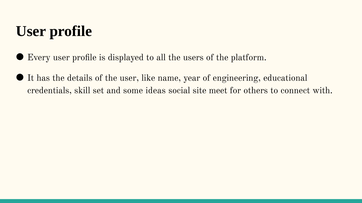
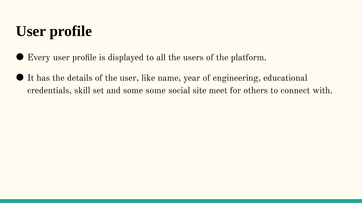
some ideas: ideas -> some
